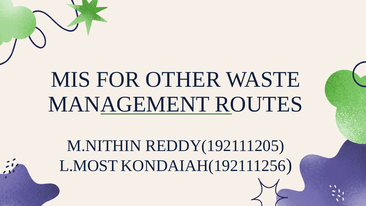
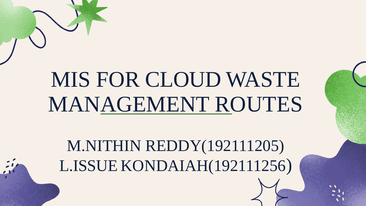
OTHER: OTHER -> CLOUD
L.MOST: L.MOST -> L.ISSUE
